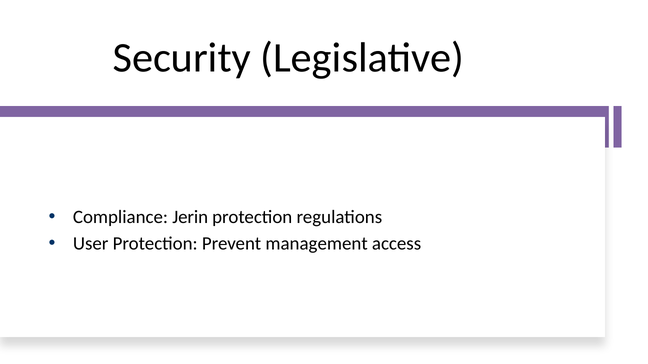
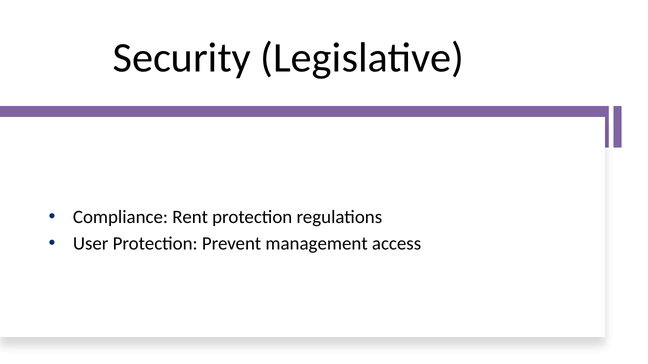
Jerin: Jerin -> Rent
